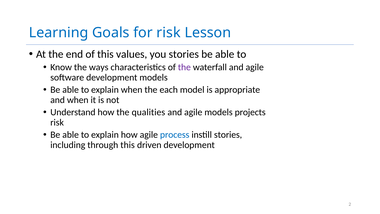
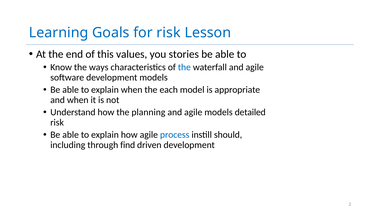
the at (184, 67) colour: purple -> blue
qualities: qualities -> planning
projects: projects -> detailed
instill stories: stories -> should
through this: this -> find
